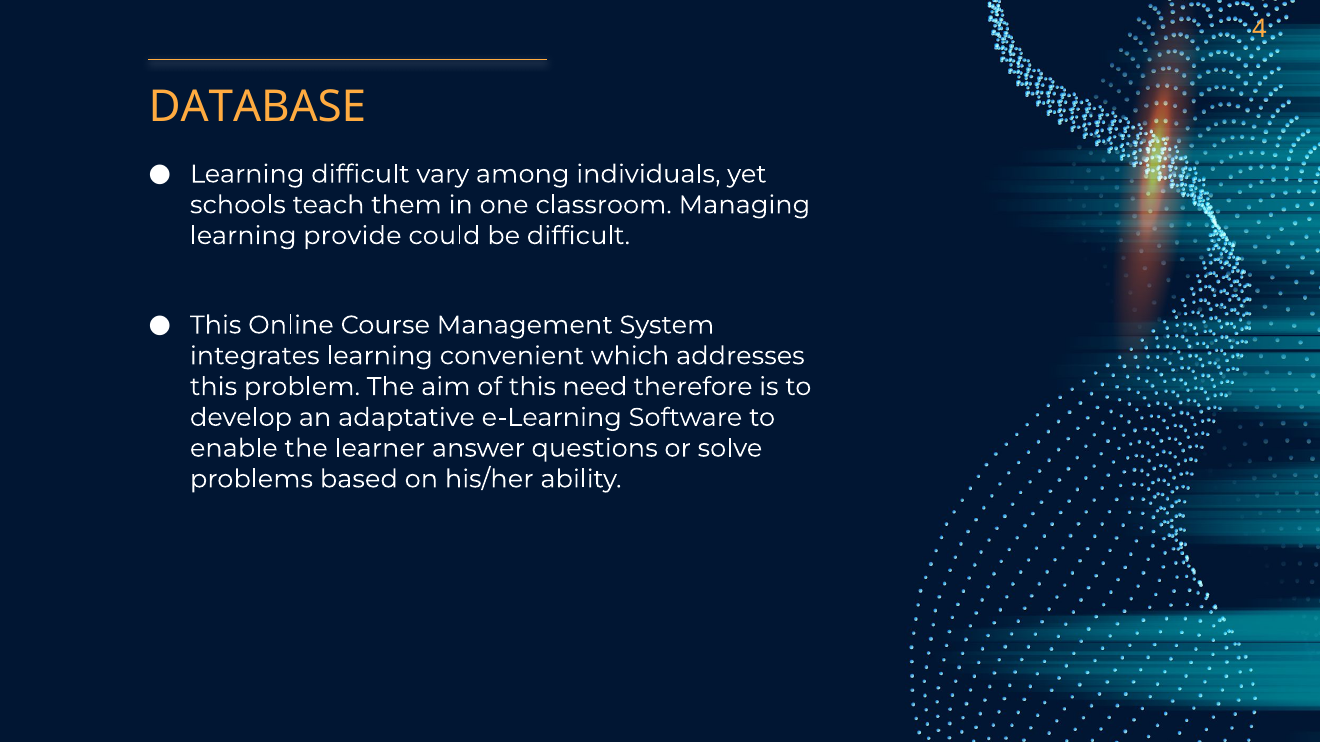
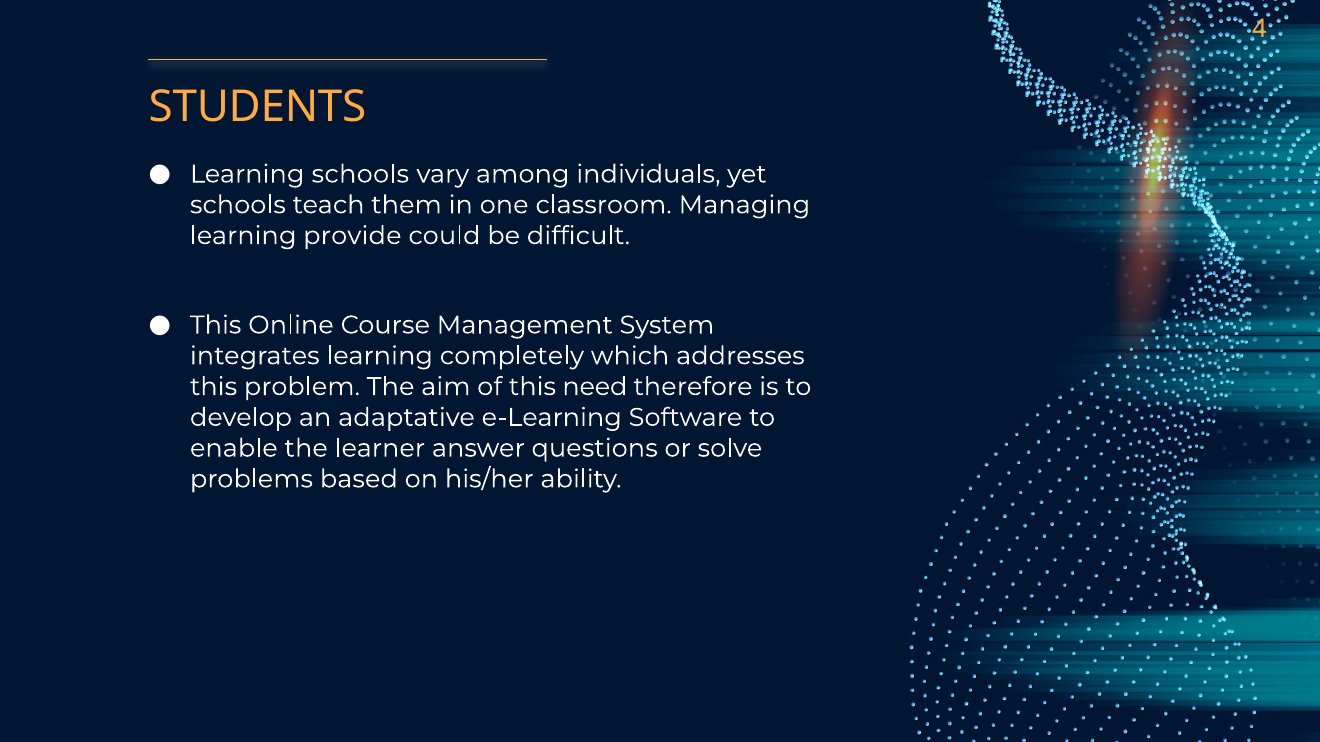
DATABASE: DATABASE -> STUDENTS
Learning difficult: difficult -> schools
convenient: convenient -> completely
